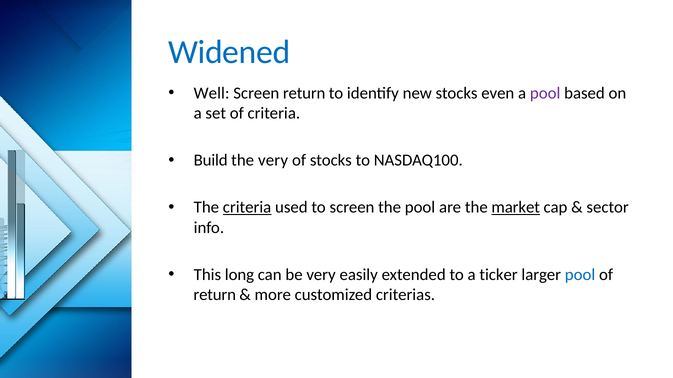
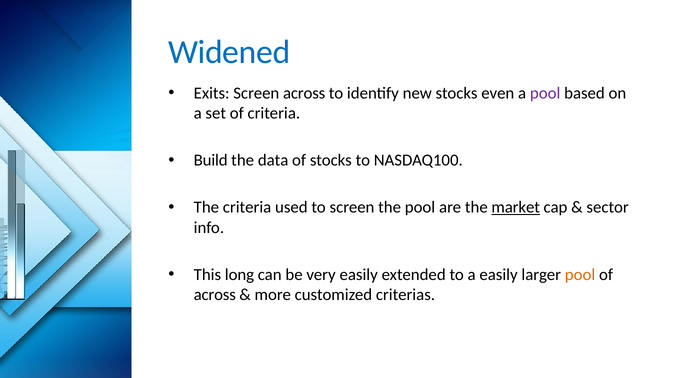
Well: Well -> Exits
Screen return: return -> across
the very: very -> data
criteria at (247, 208) underline: present -> none
a ticker: ticker -> easily
pool at (580, 275) colour: blue -> orange
return at (215, 295): return -> across
